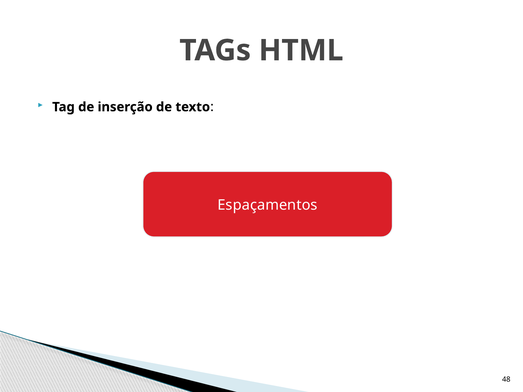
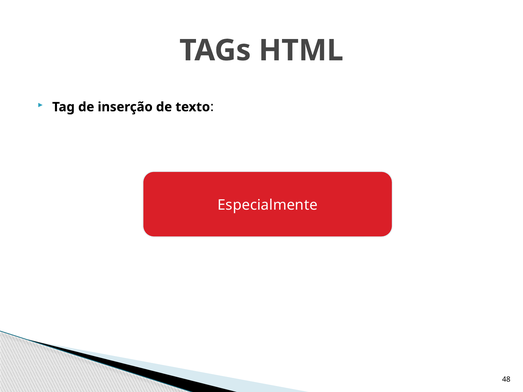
Espaçamentos: Espaçamentos -> Especialmente
